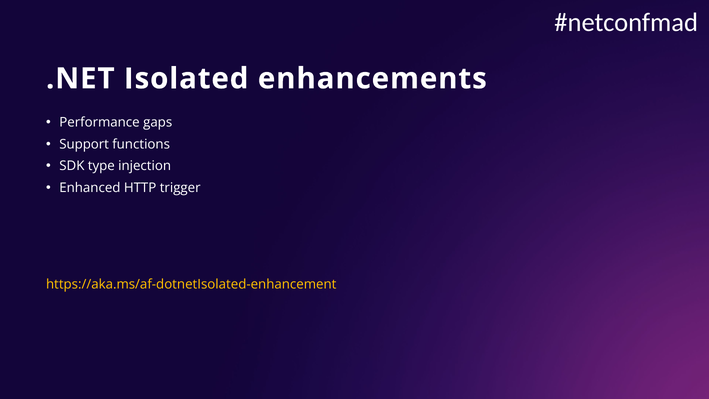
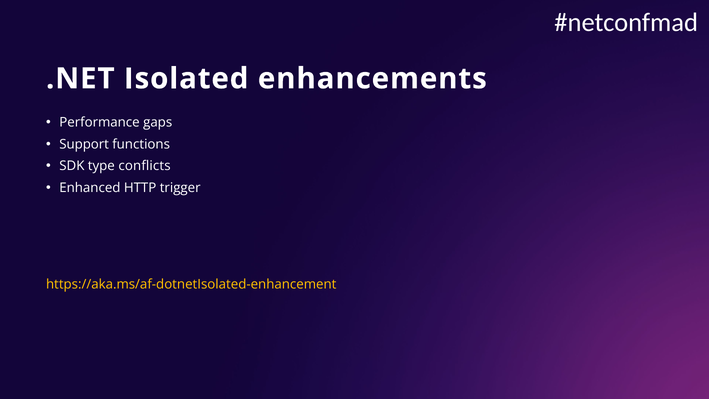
injection: injection -> conflicts
